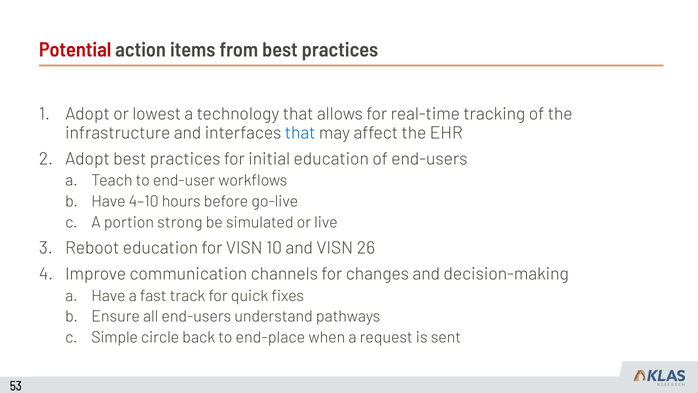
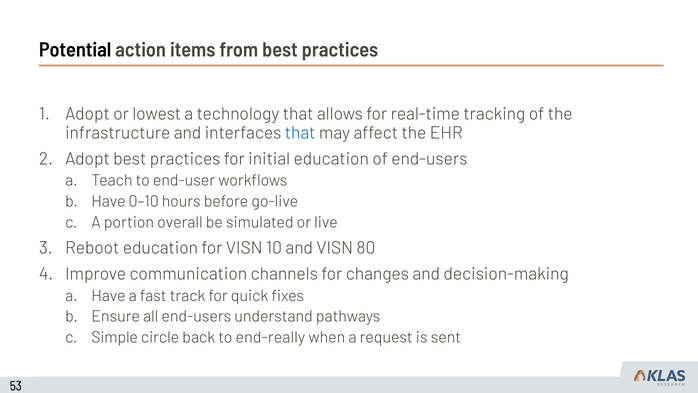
Potential colour: red -> black
4–10: 4–10 -> 0–10
strong: strong -> overall
26: 26 -> 80
end-place: end-place -> end-really
